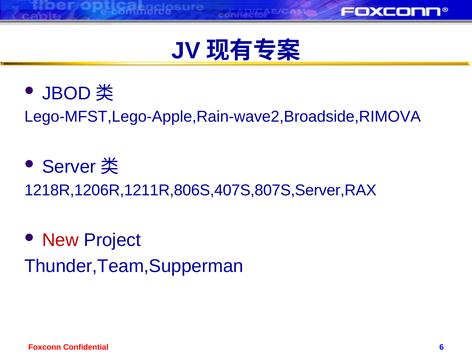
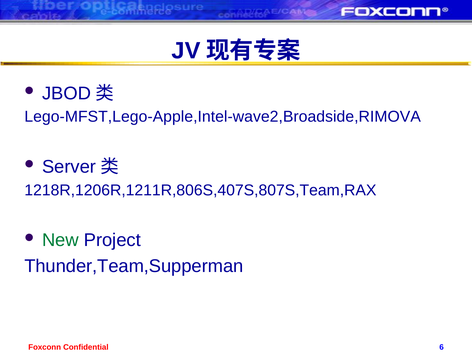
Lego-MFST,Lego-Apple,Rain-wave2,Broadside,RIMOVA: Lego-MFST,Lego-Apple,Rain-wave2,Broadside,RIMOVA -> Lego-MFST,Lego-Apple,Intel-wave2,Broadside,RIMOVA
1218R,1206R,1211R,806S,407S,807S,Server,RAX: 1218R,1206R,1211R,806S,407S,807S,Server,RAX -> 1218R,1206R,1211R,806S,407S,807S,Team,RAX
New colour: red -> green
